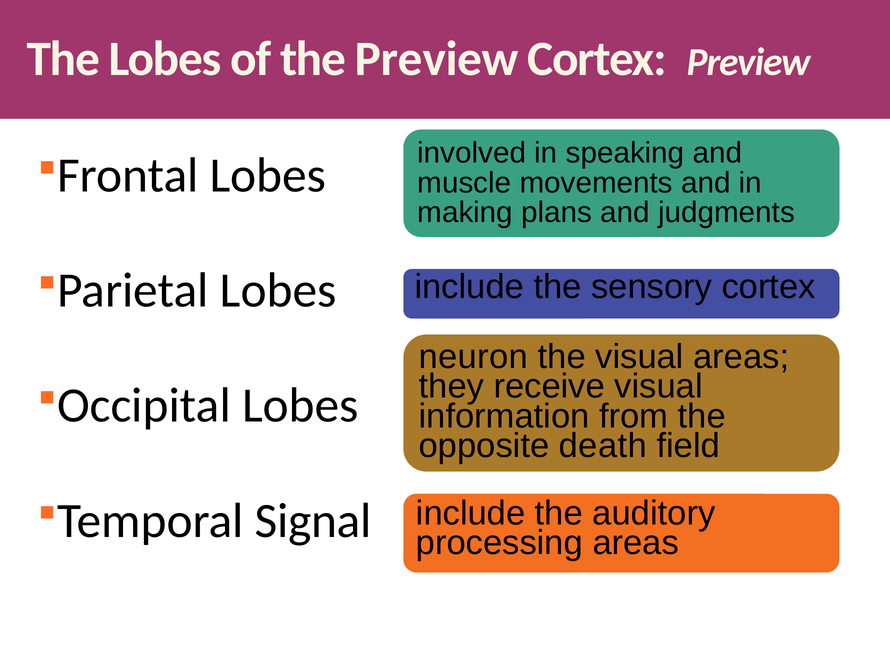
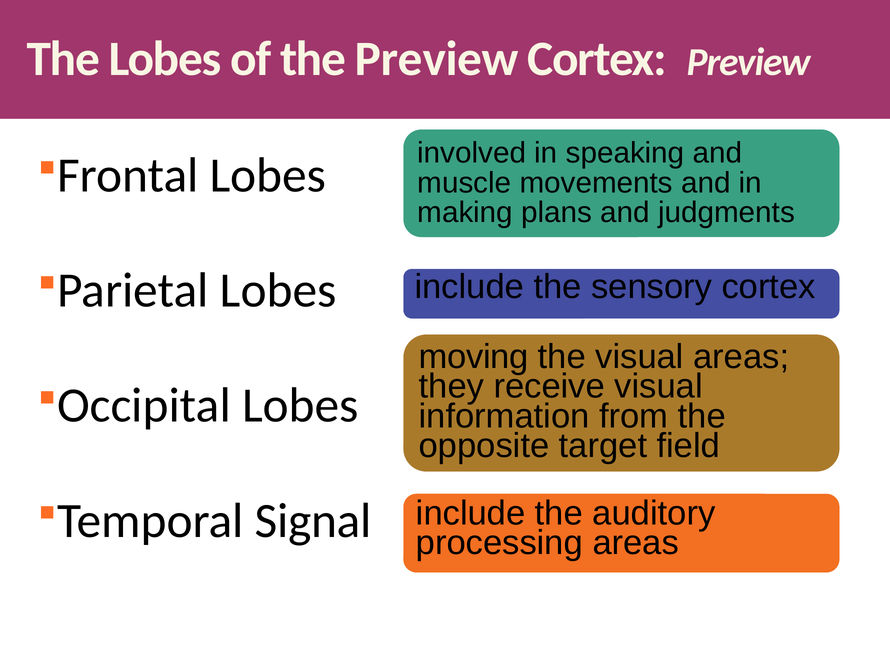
neuron: neuron -> moving
death: death -> target
